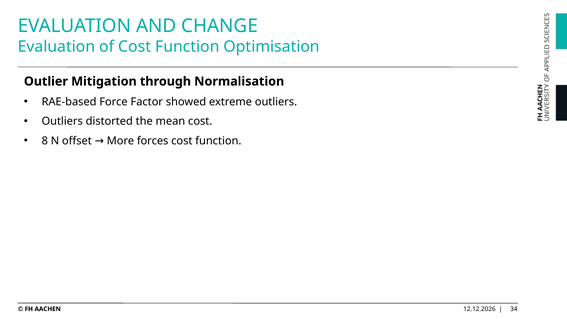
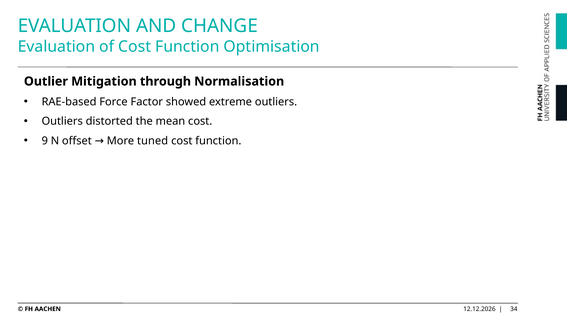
8: 8 -> 9
forces: forces -> tuned
